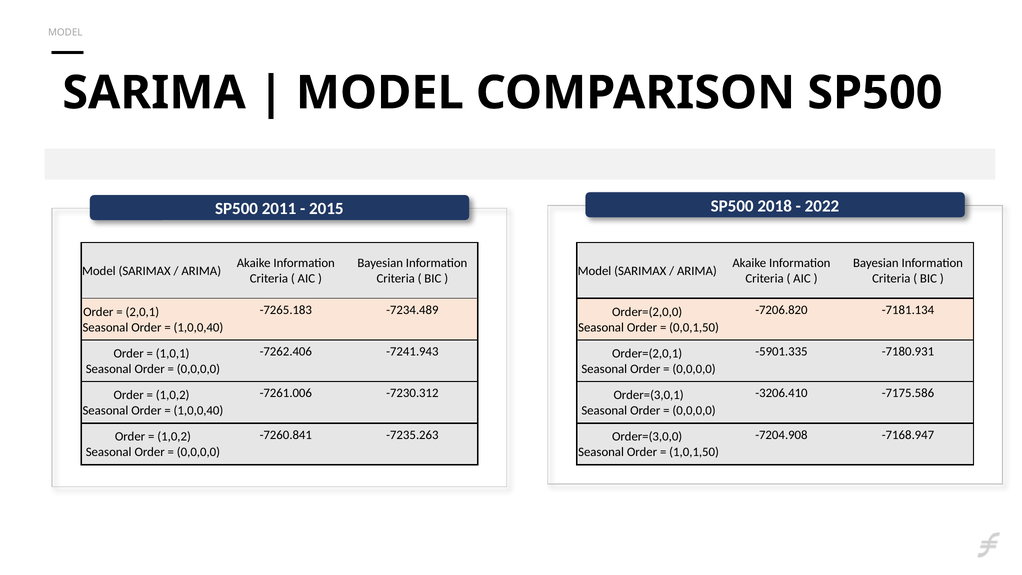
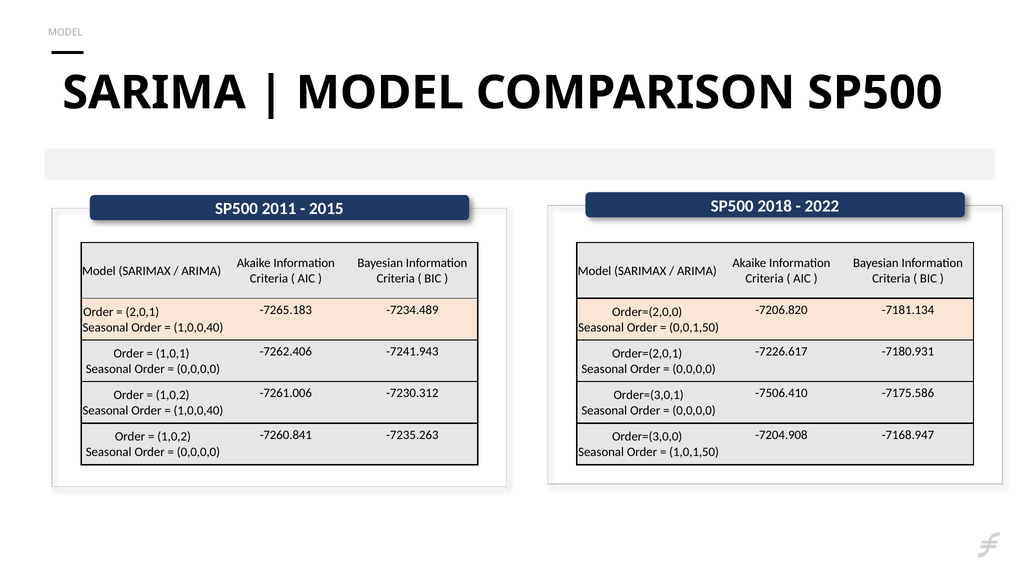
-5901.335: -5901.335 -> -7226.617
-3206.410: -3206.410 -> -7506.410
